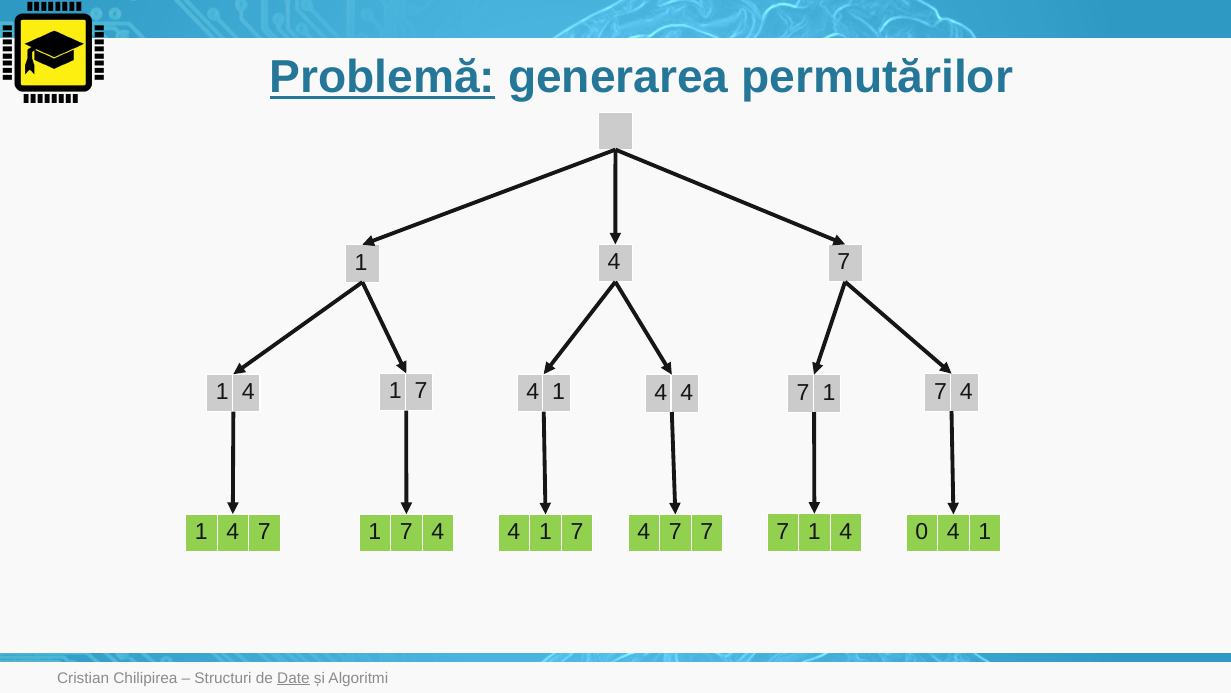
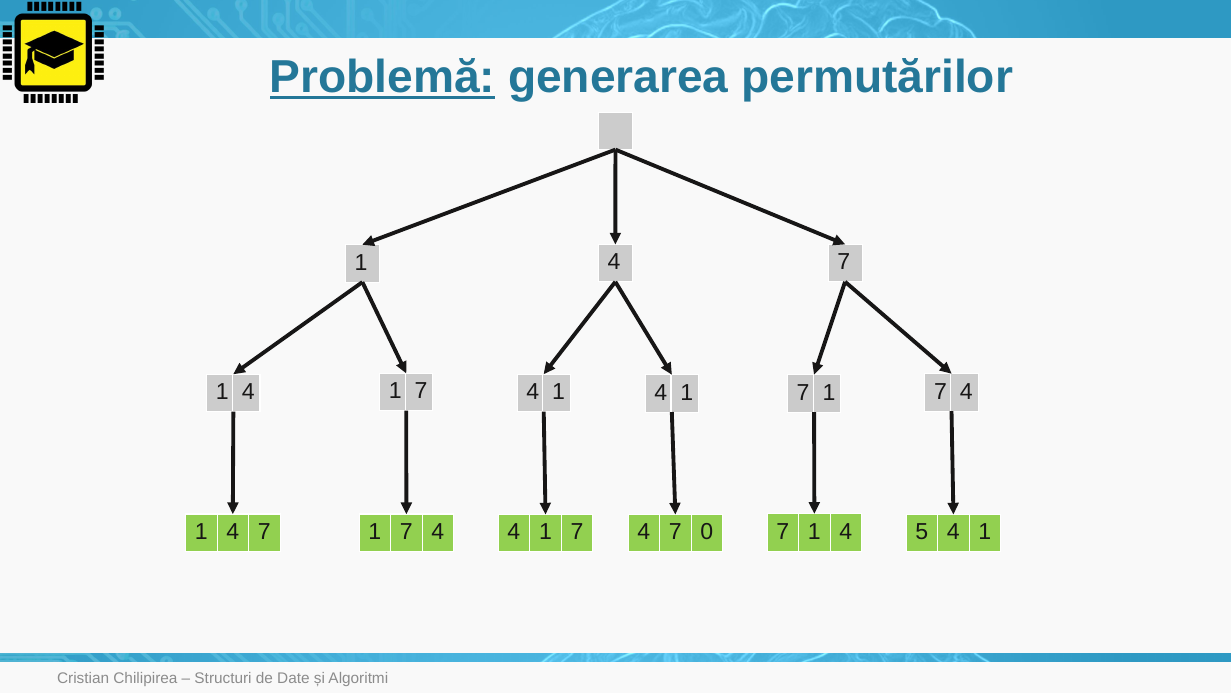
4 1 4 4: 4 -> 1
4 7 7: 7 -> 0
0: 0 -> 5
Date underline: present -> none
